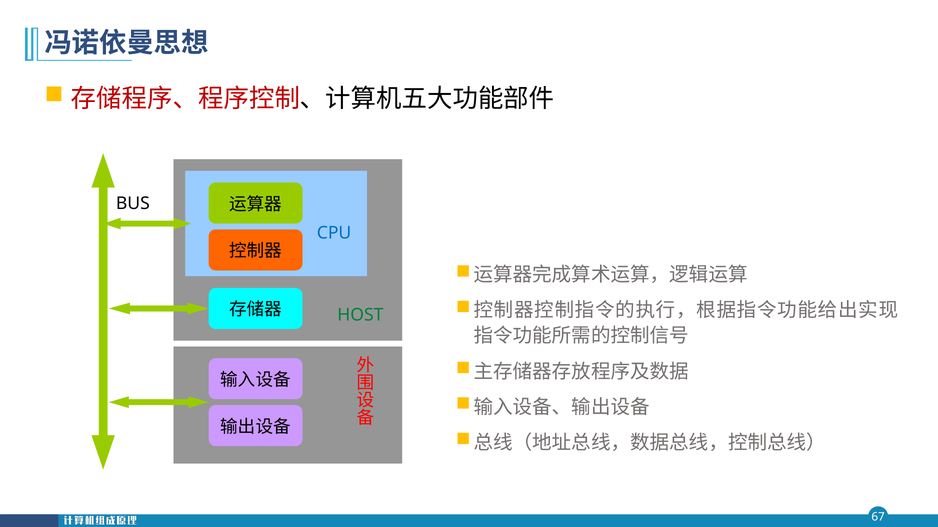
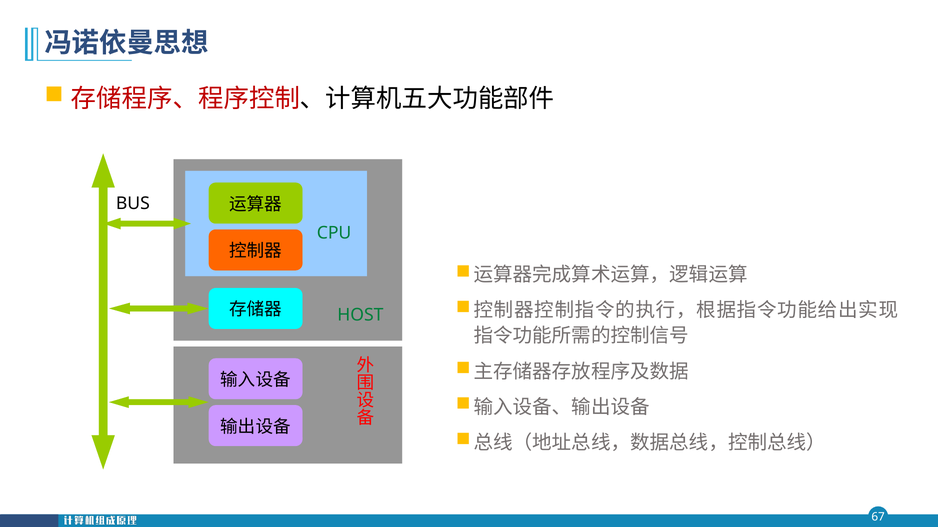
CPU colour: blue -> green
